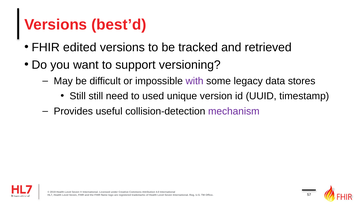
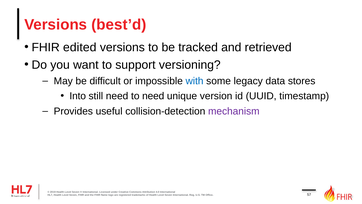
with colour: purple -> blue
Still at (78, 96): Still -> Into
to used: used -> need
